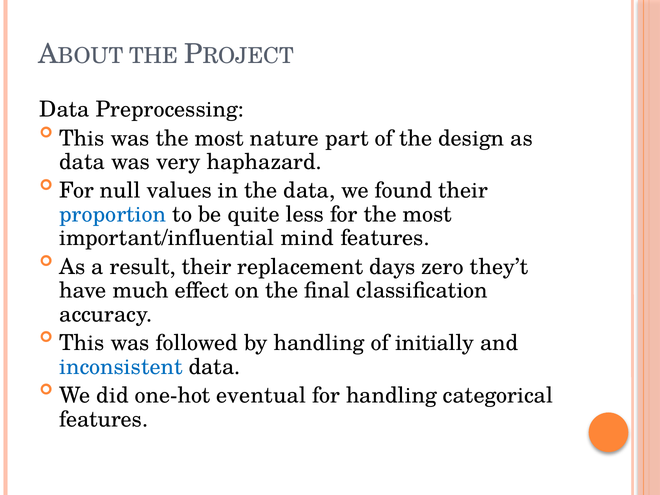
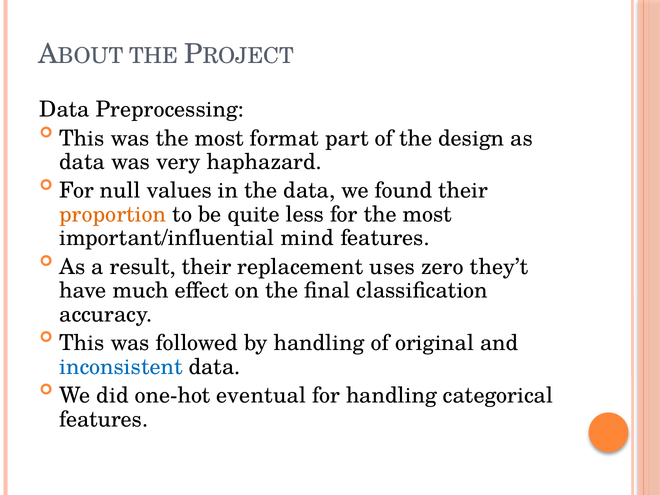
nature: nature -> format
proportion colour: blue -> orange
days: days -> uses
initially: initially -> original
